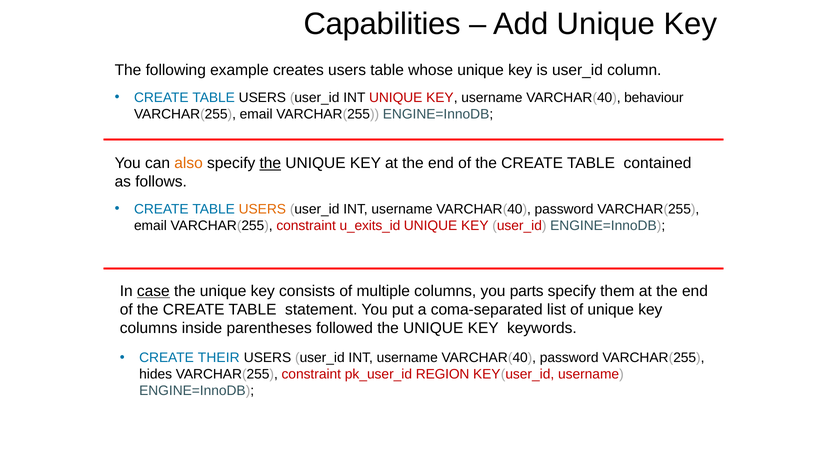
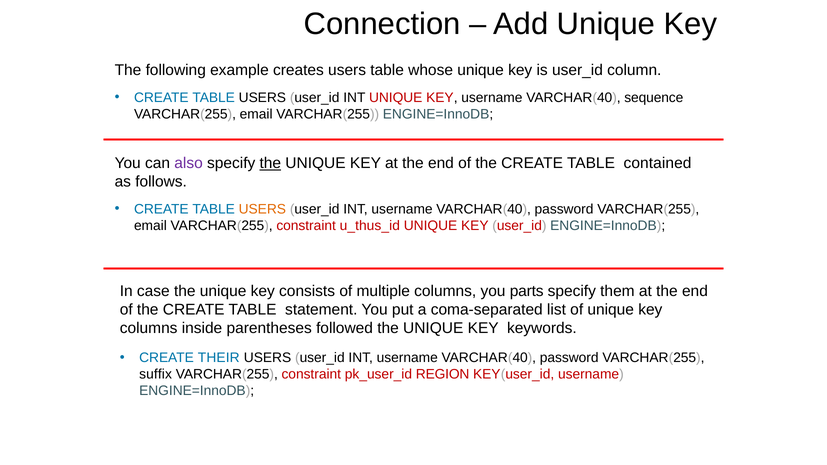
Capabilities: Capabilities -> Connection
behaviour: behaviour -> sequence
also colour: orange -> purple
u_exits_id: u_exits_id -> u_thus_id
case underline: present -> none
hides: hides -> suffix
